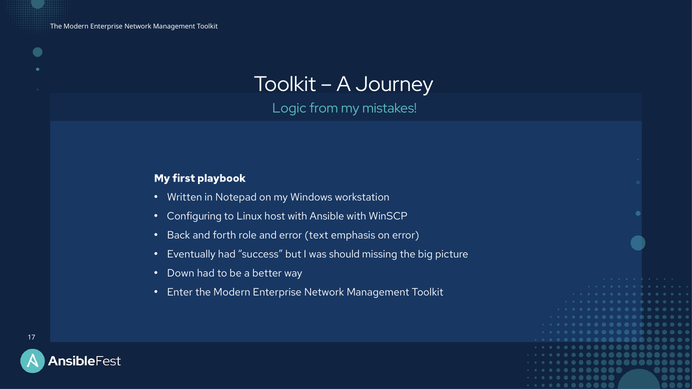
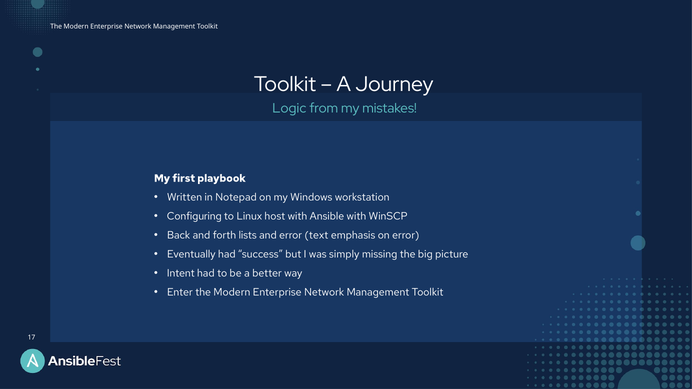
role: role -> lists
should: should -> simply
Down: Down -> Intent
